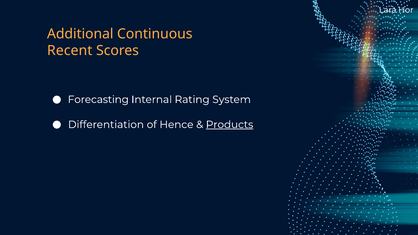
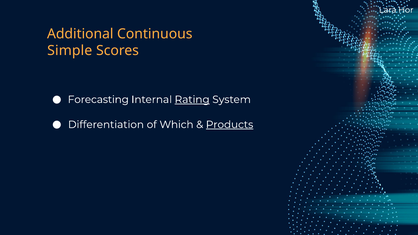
Recent: Recent -> Simple
Rating underline: none -> present
Hence: Hence -> Which
